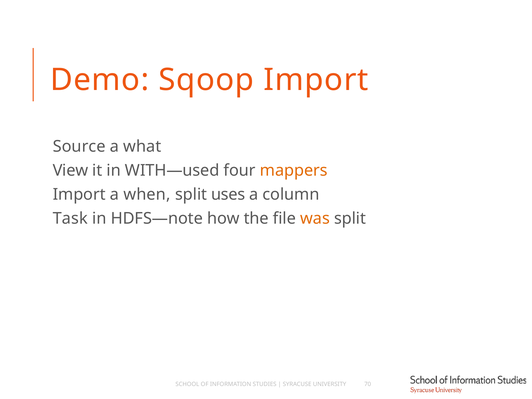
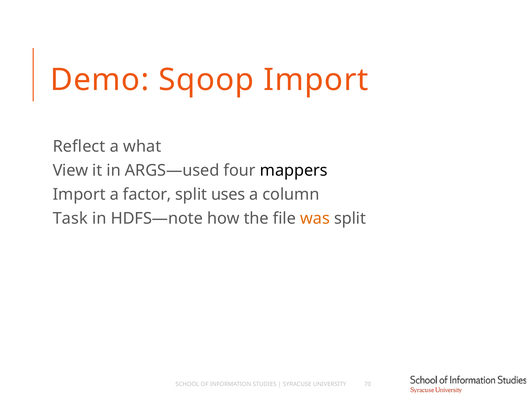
Source: Source -> Reflect
WITH—used: WITH—used -> ARGS—used
mappers colour: orange -> black
when: when -> factor
